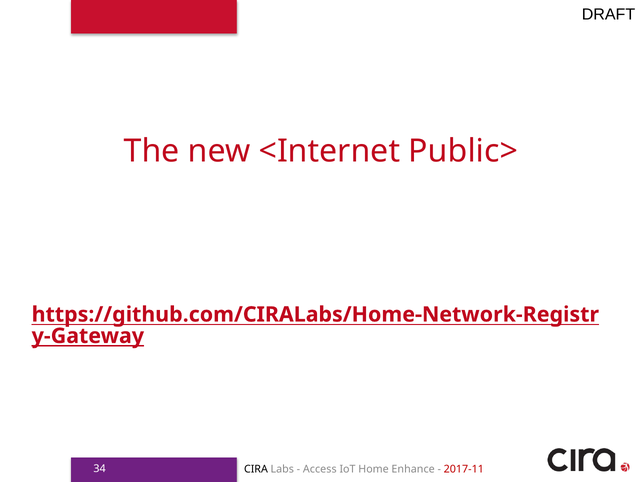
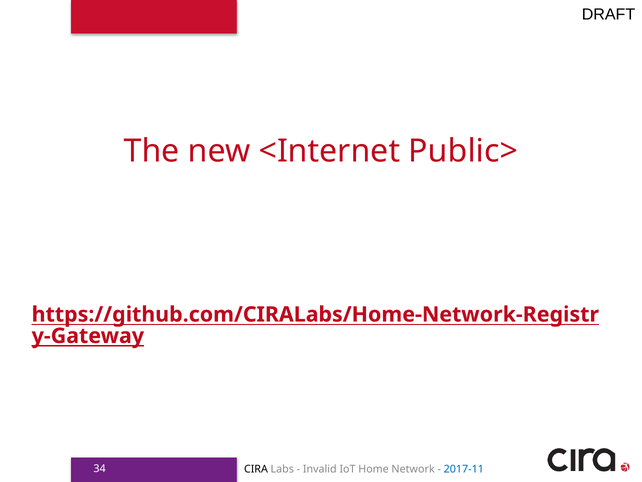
Access: Access -> Invalid
Enhance: Enhance -> Network
2017-11 colour: red -> blue
